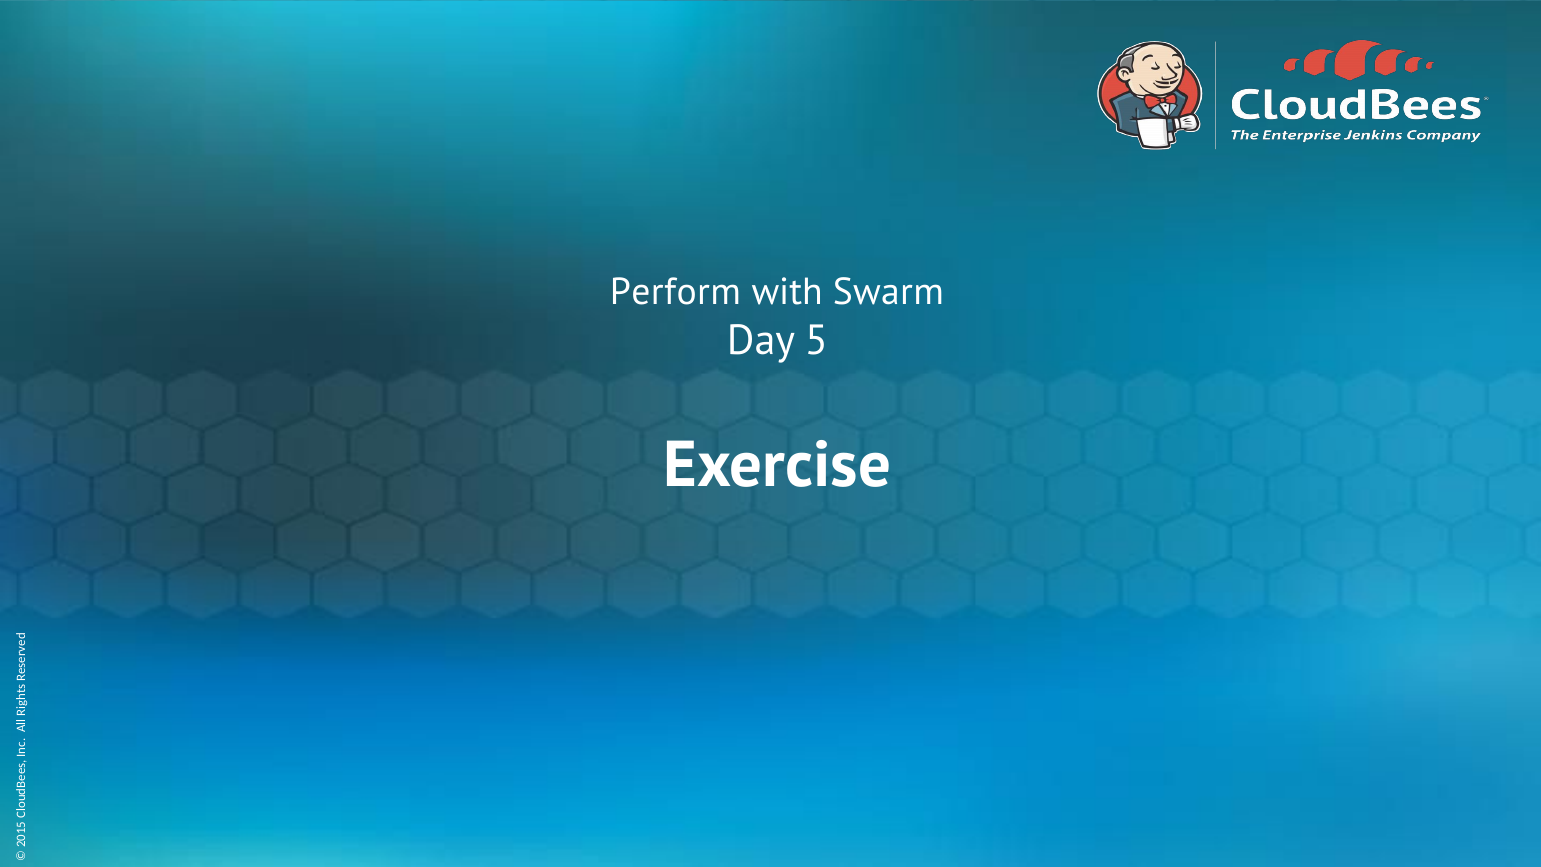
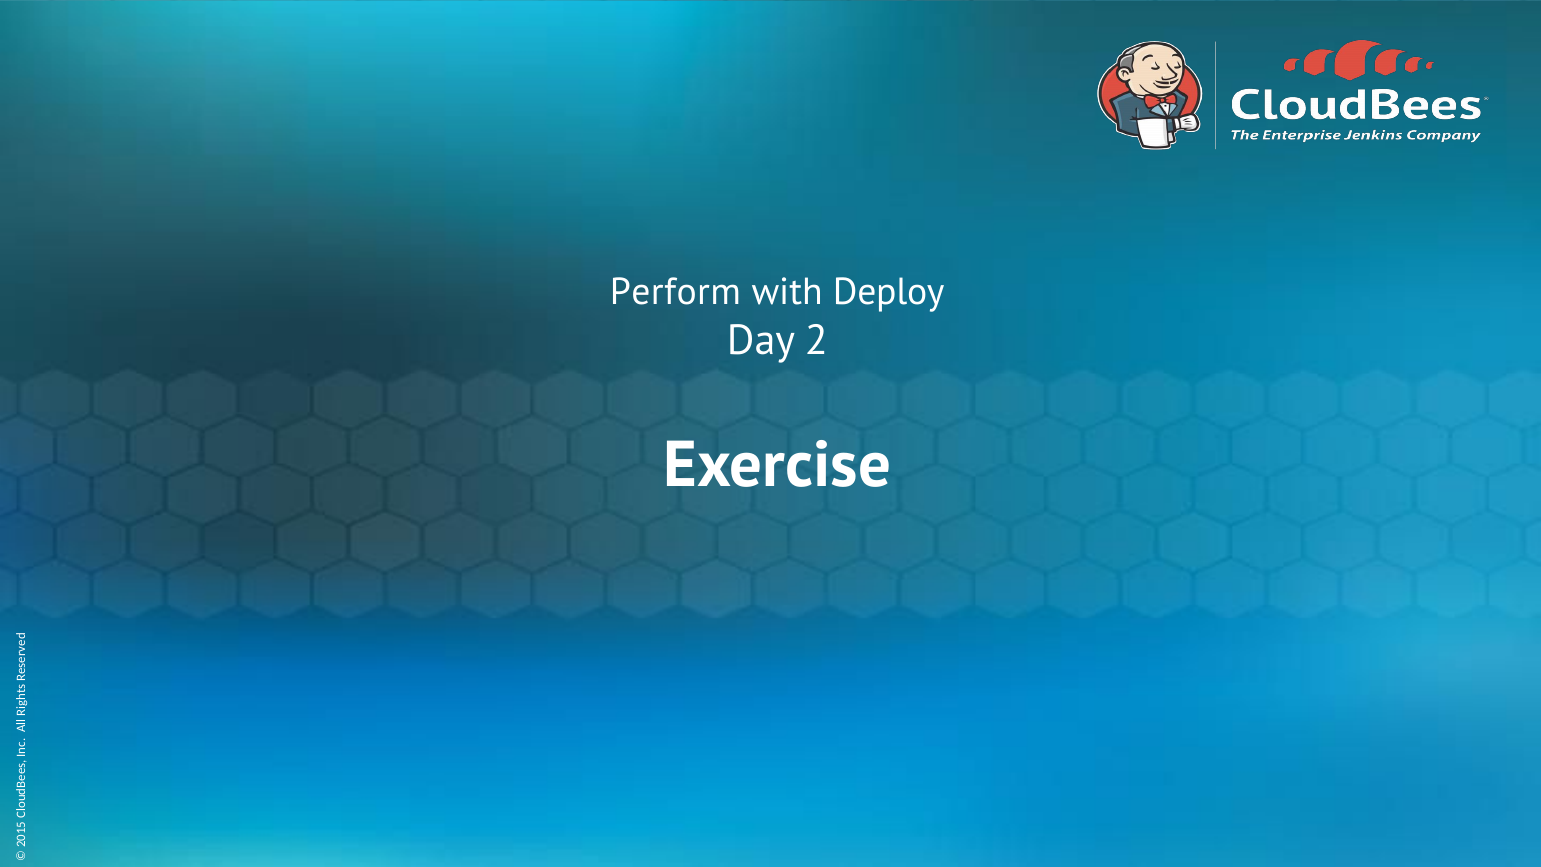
Swarm: Swarm -> Deploy
Day 5: 5 -> 2
